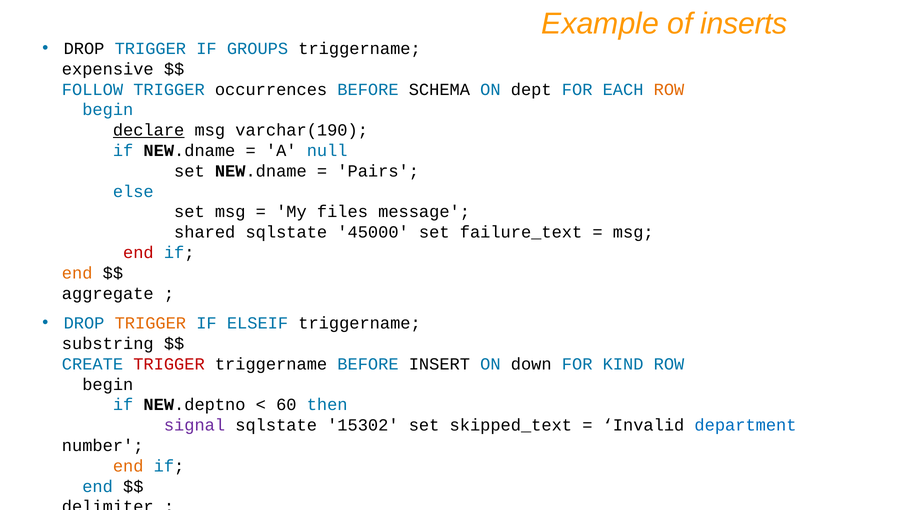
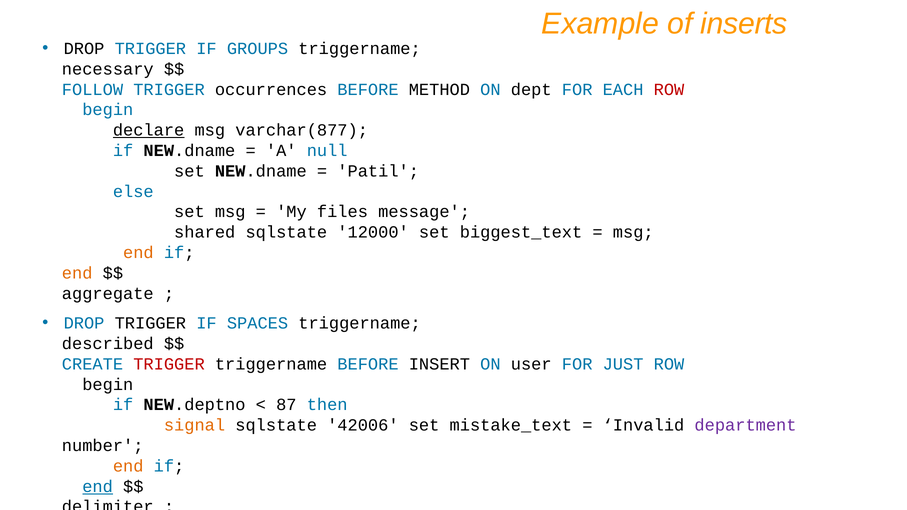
expensive: expensive -> necessary
SCHEMA: SCHEMA -> METHOD
ROW at (669, 89) colour: orange -> red
varchar(190: varchar(190 -> varchar(877
Pairs: Pairs -> Patil
45000: 45000 -> 12000
failure_text: failure_text -> biggest_text
end at (138, 253) colour: red -> orange
TRIGGER at (150, 323) colour: orange -> black
ELSEIF: ELSEIF -> SPACES
substring: substring -> described
down: down -> user
KIND: KIND -> JUST
60: 60 -> 87
signal colour: purple -> orange
15302: 15302 -> 42006
skipped_text: skipped_text -> mistake_text
department colour: blue -> purple
end at (98, 487) underline: none -> present
